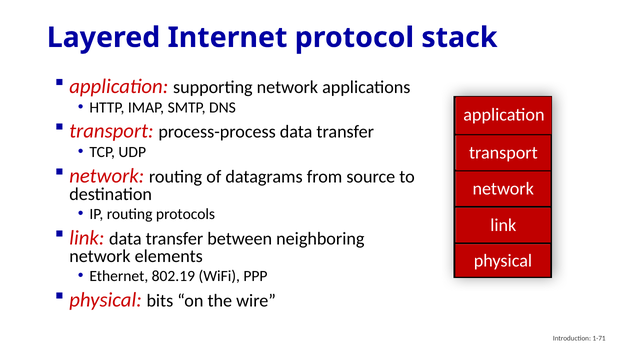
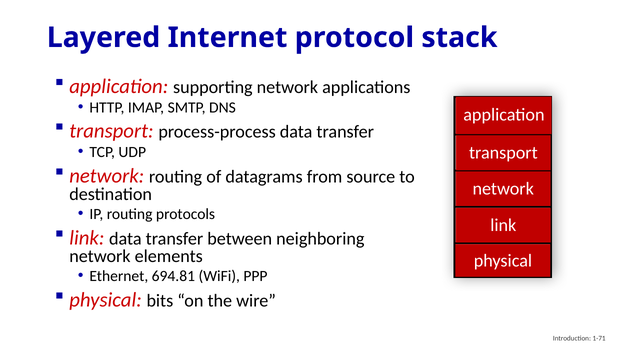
802.19: 802.19 -> 694.81
